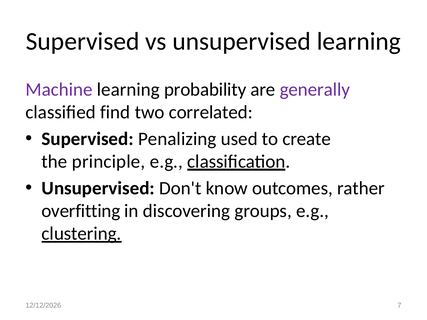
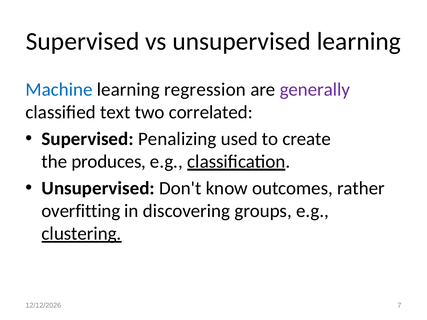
Machine colour: purple -> blue
probability: probability -> regression
find: find -> text
principle: principle -> produces
